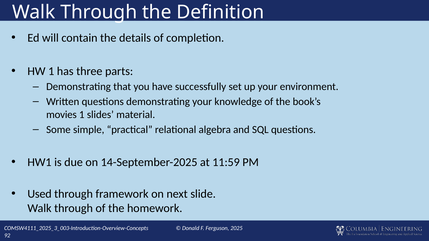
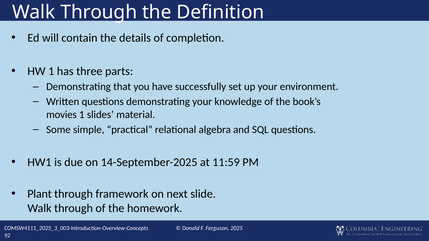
Used: Used -> Plant
